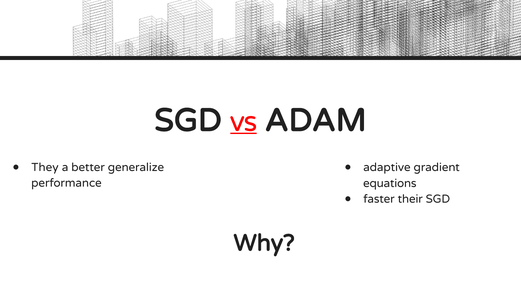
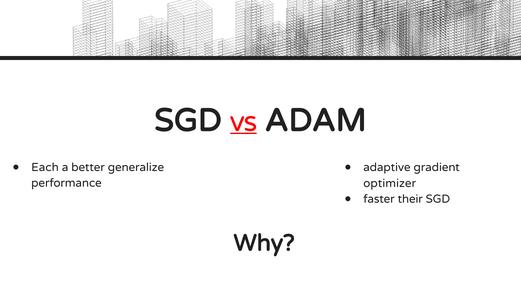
They: They -> Each
equations: equations -> optimizer
